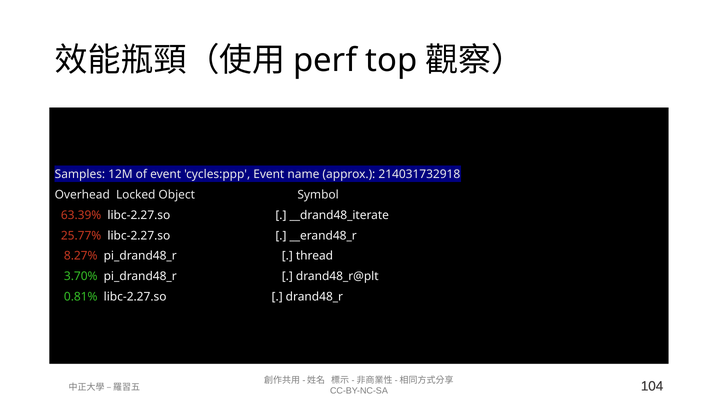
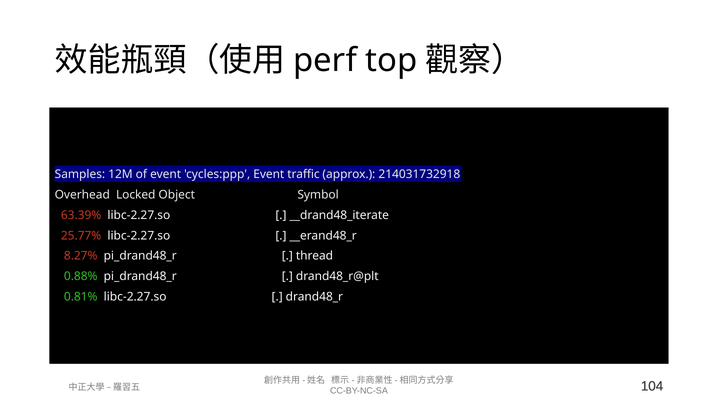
name: name -> traffic
3.70%: 3.70% -> 0.88%
